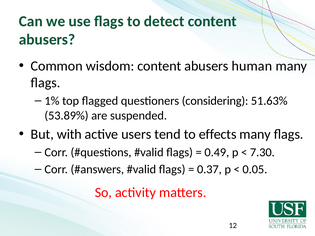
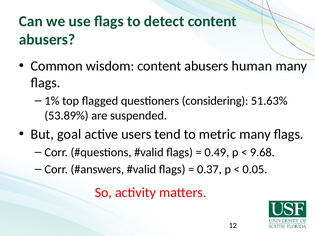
with: with -> goal
effects: effects -> metric
7.30: 7.30 -> 9.68
